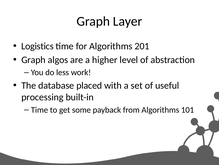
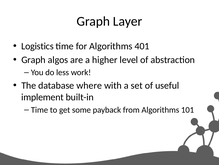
201: 201 -> 401
placed: placed -> where
processing: processing -> implement
